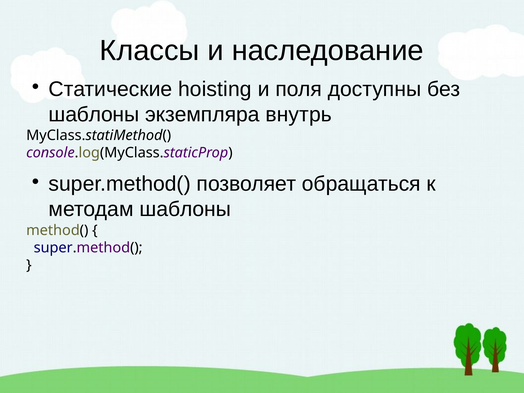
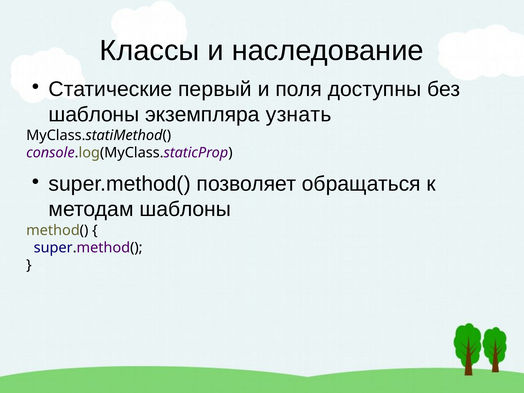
hoisting: hoisting -> первый
внутрь: внутрь -> узнать
